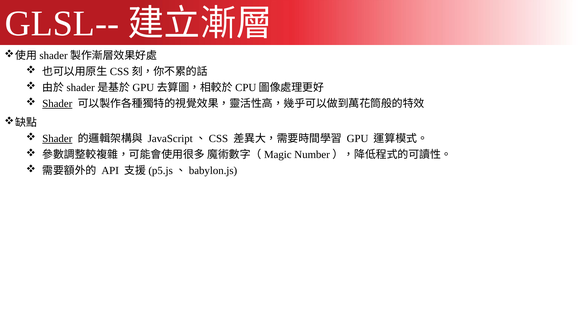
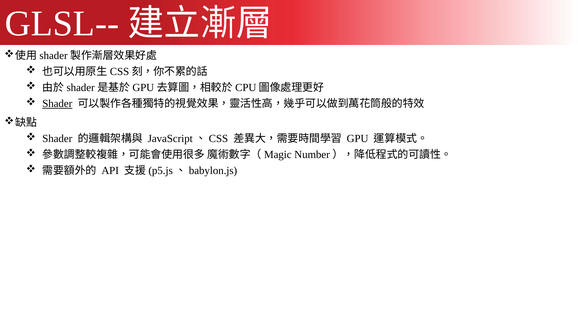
Shader at (57, 139) underline: present -> none
